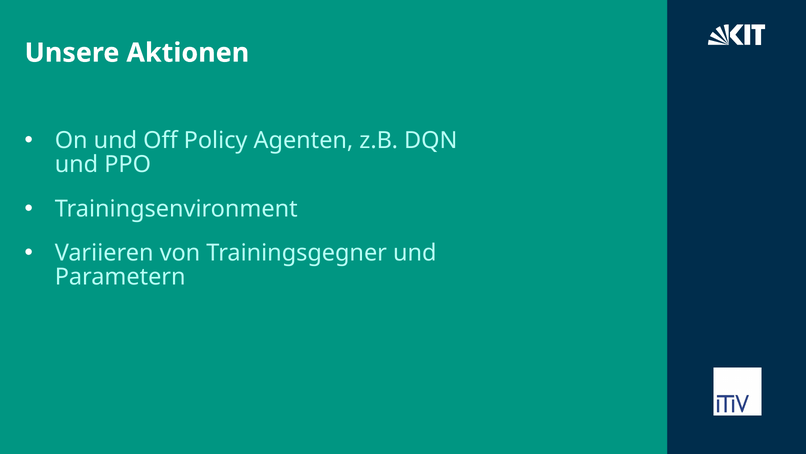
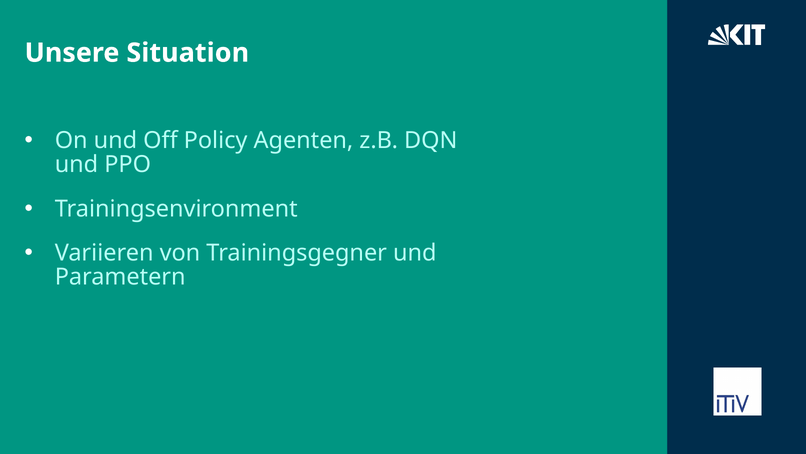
Aktionen: Aktionen -> Situation
